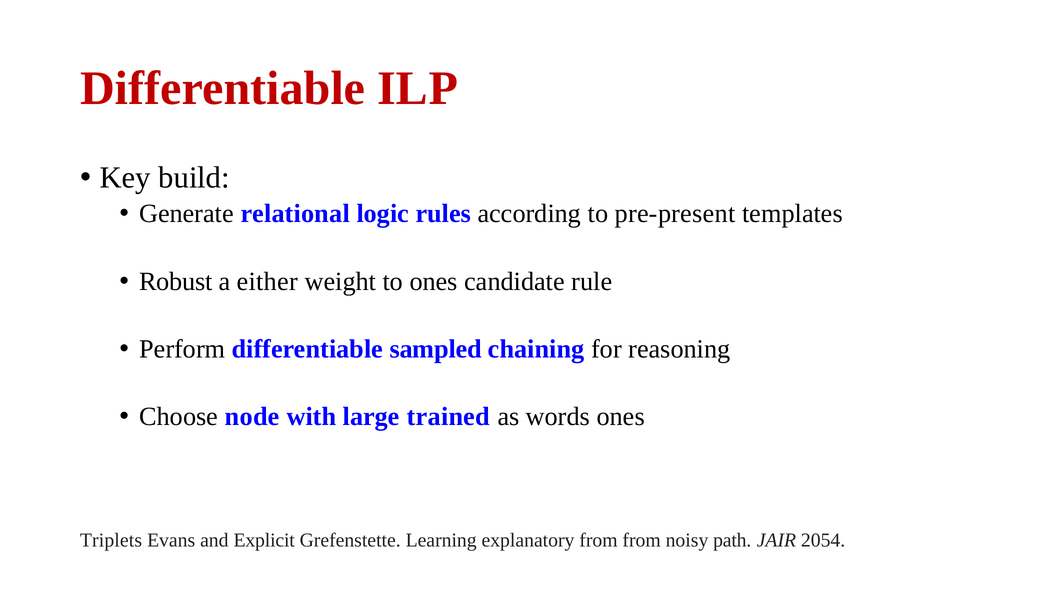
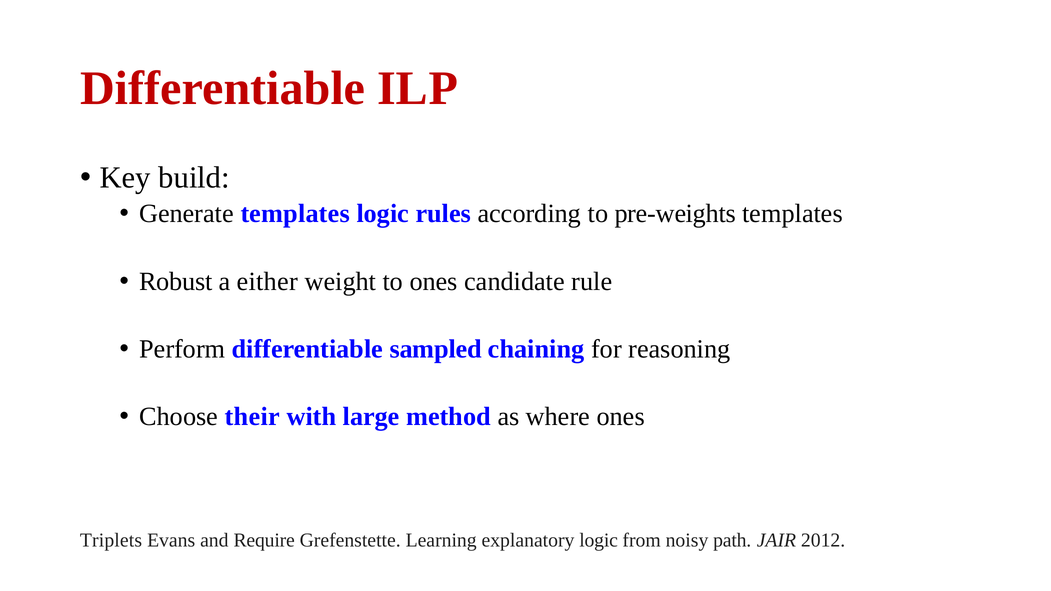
Generate relational: relational -> templates
pre-present: pre-present -> pre-weights
node: node -> their
trained: trained -> method
words: words -> where
Explicit: Explicit -> Require
explanatory from: from -> logic
2054: 2054 -> 2012
